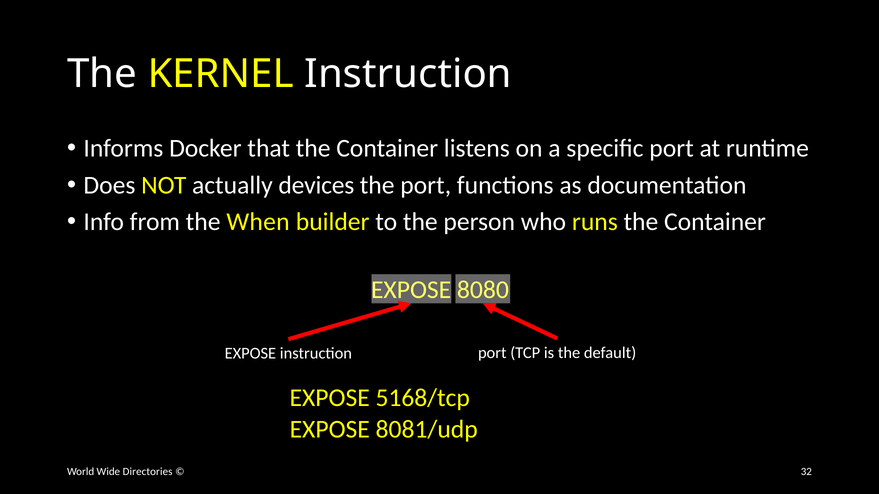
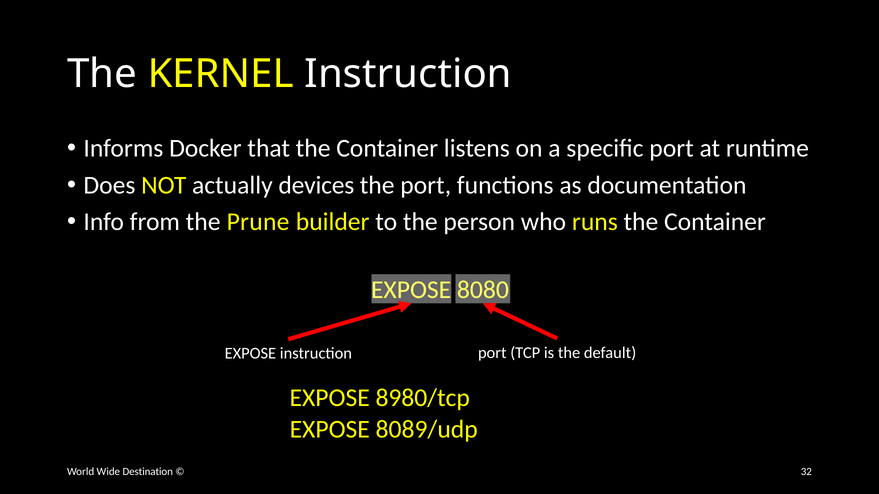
When: When -> Prune
5168/tcp: 5168/tcp -> 8980/tcp
8081/udp: 8081/udp -> 8089/udp
Directories: Directories -> Destination
